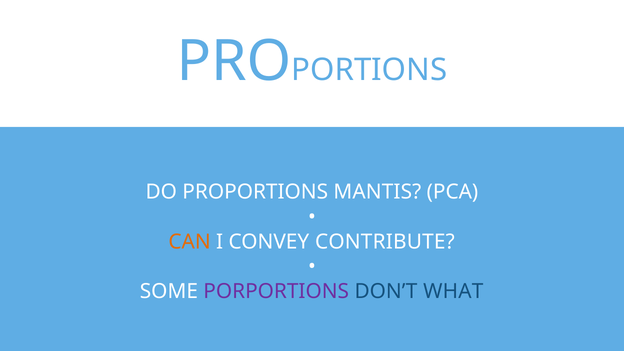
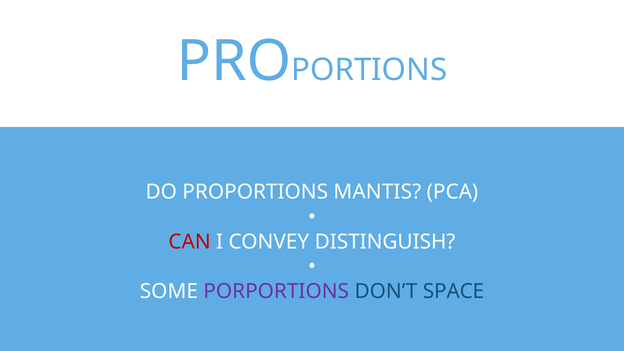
CAN colour: orange -> red
CONTRIBUTE: CONTRIBUTE -> DISTINGUISH
WHAT: WHAT -> SPACE
